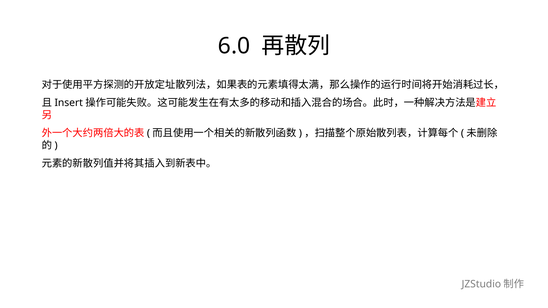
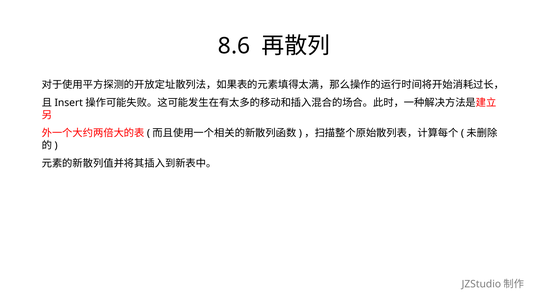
6.0: 6.0 -> 8.6
